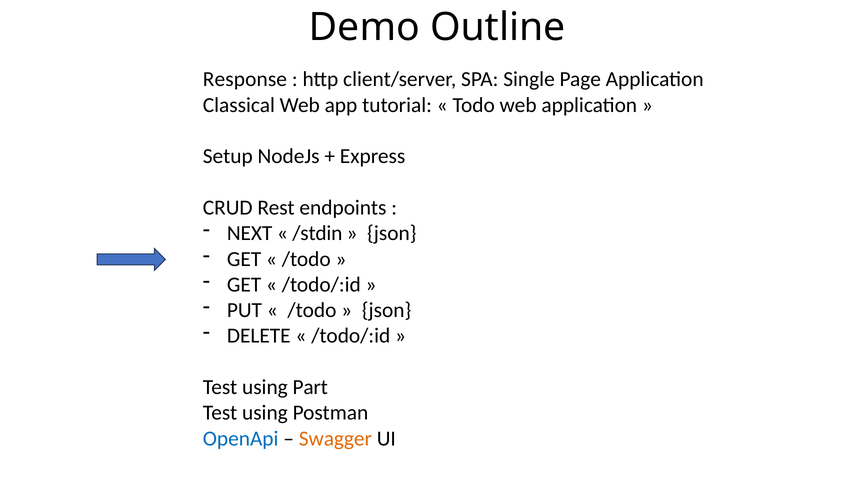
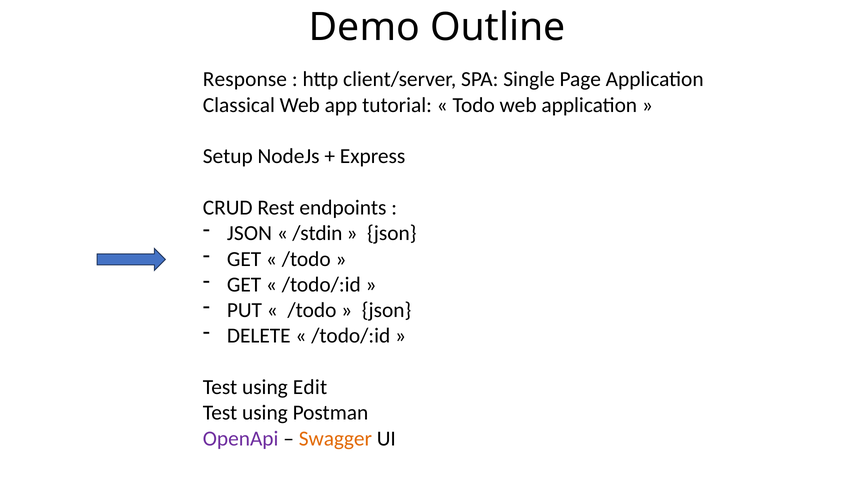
NEXT at (250, 233): NEXT -> JSON
Part: Part -> Edit
OpenApi colour: blue -> purple
